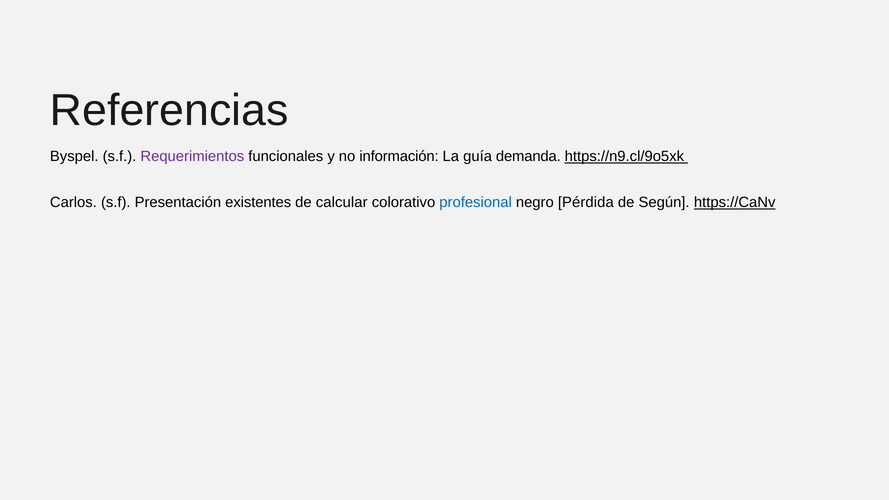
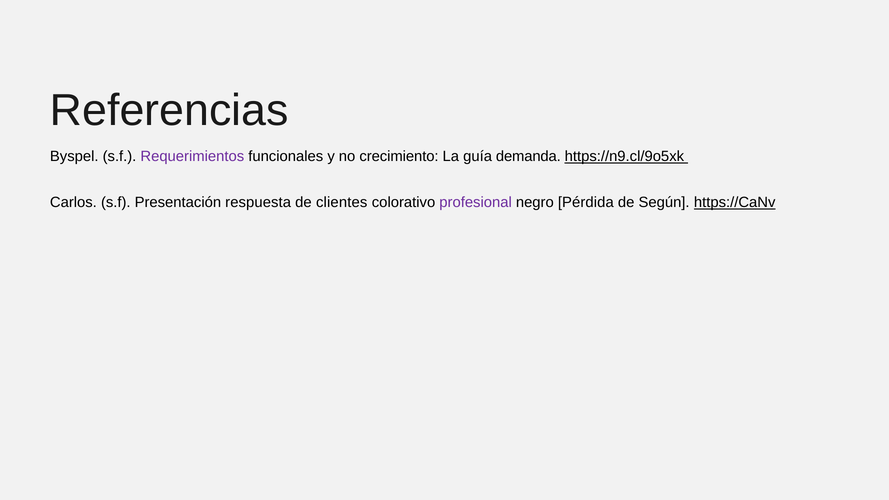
información: información -> crecimiento
existentes: existentes -> respuesta
calcular: calcular -> clientes
profesional colour: blue -> purple
